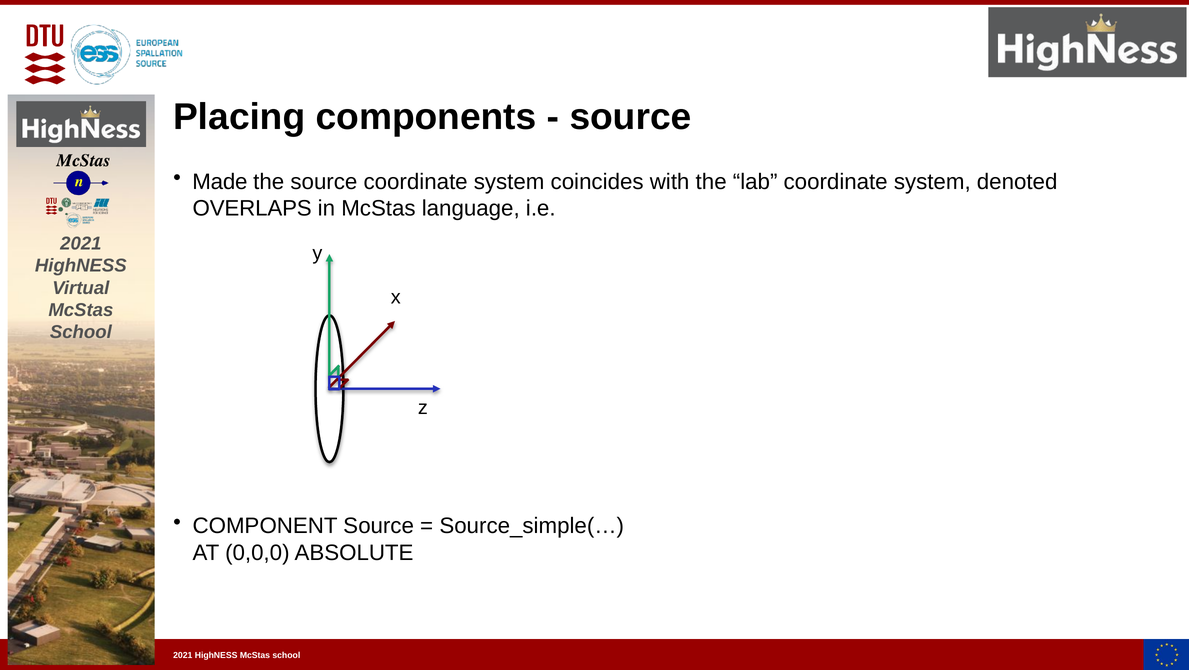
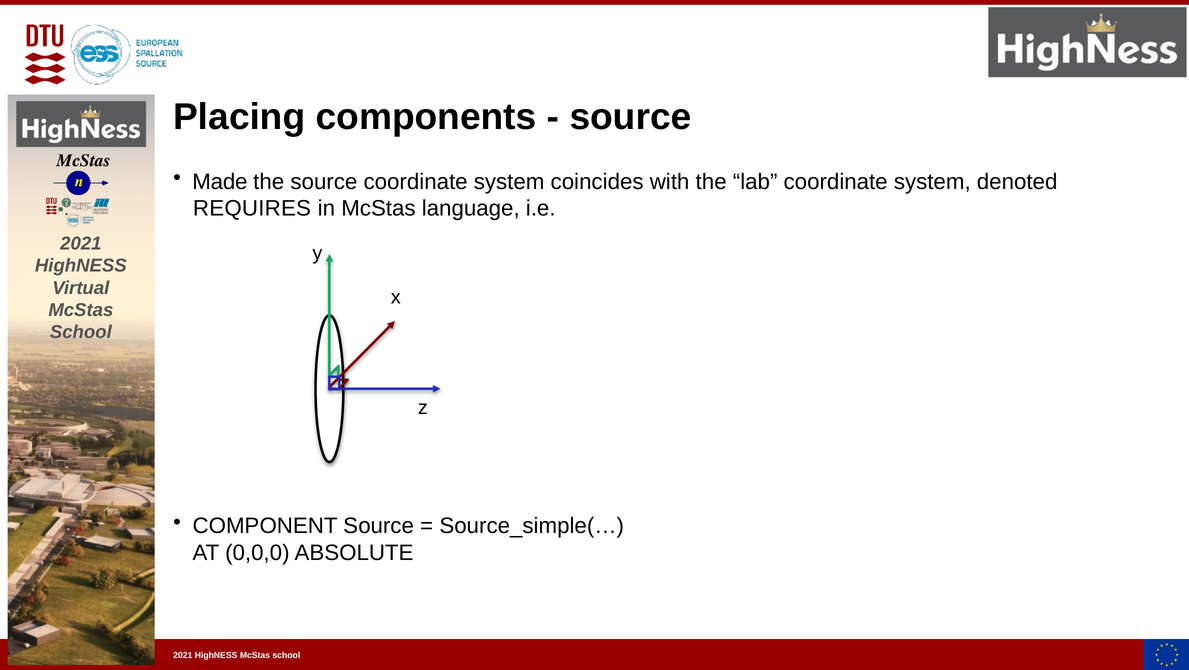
OVERLAPS: OVERLAPS -> REQUIRES
